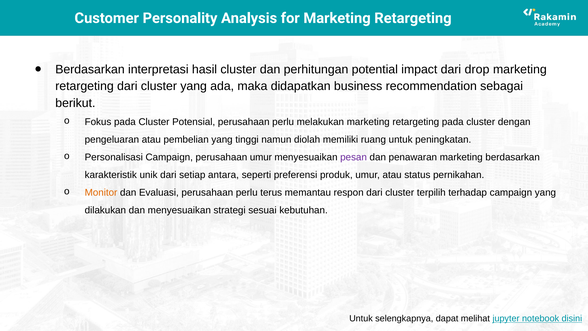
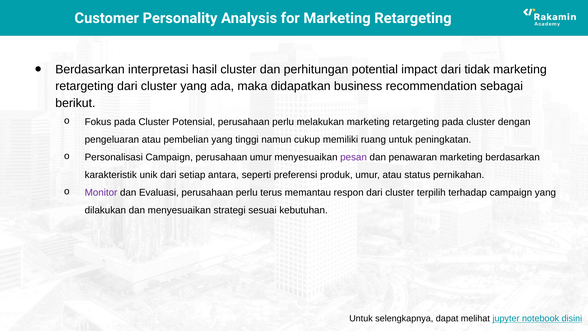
drop: drop -> tidak
diolah: diolah -> cukup
Monitor colour: orange -> purple
